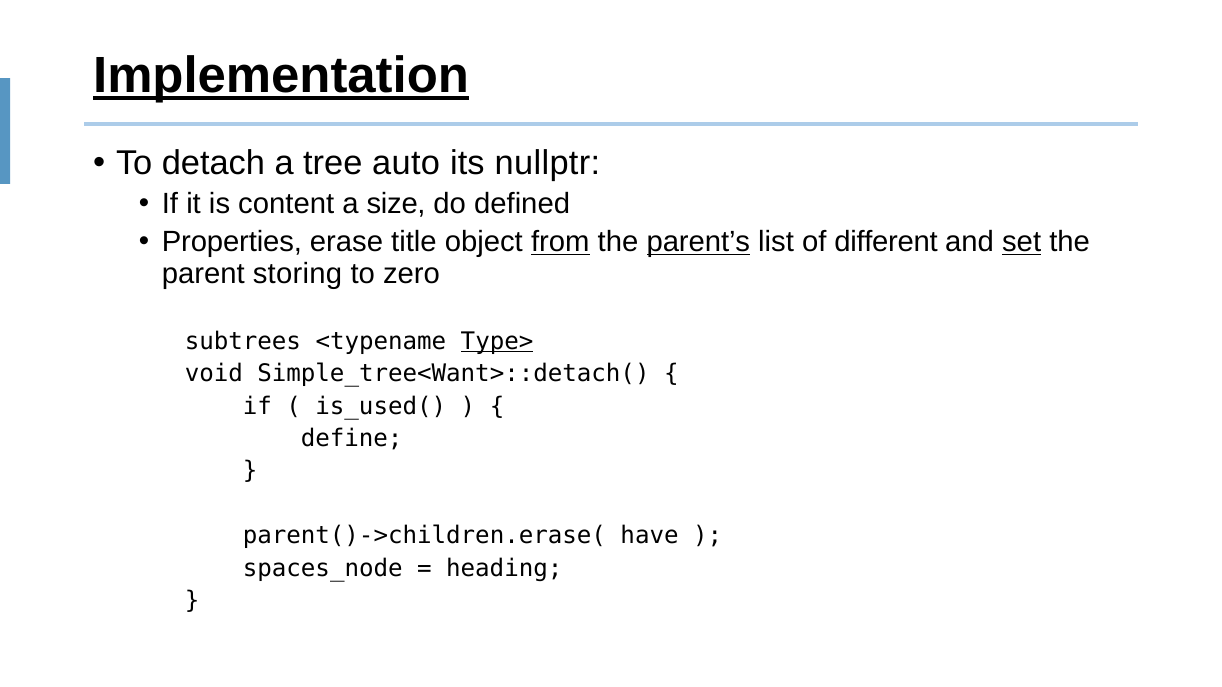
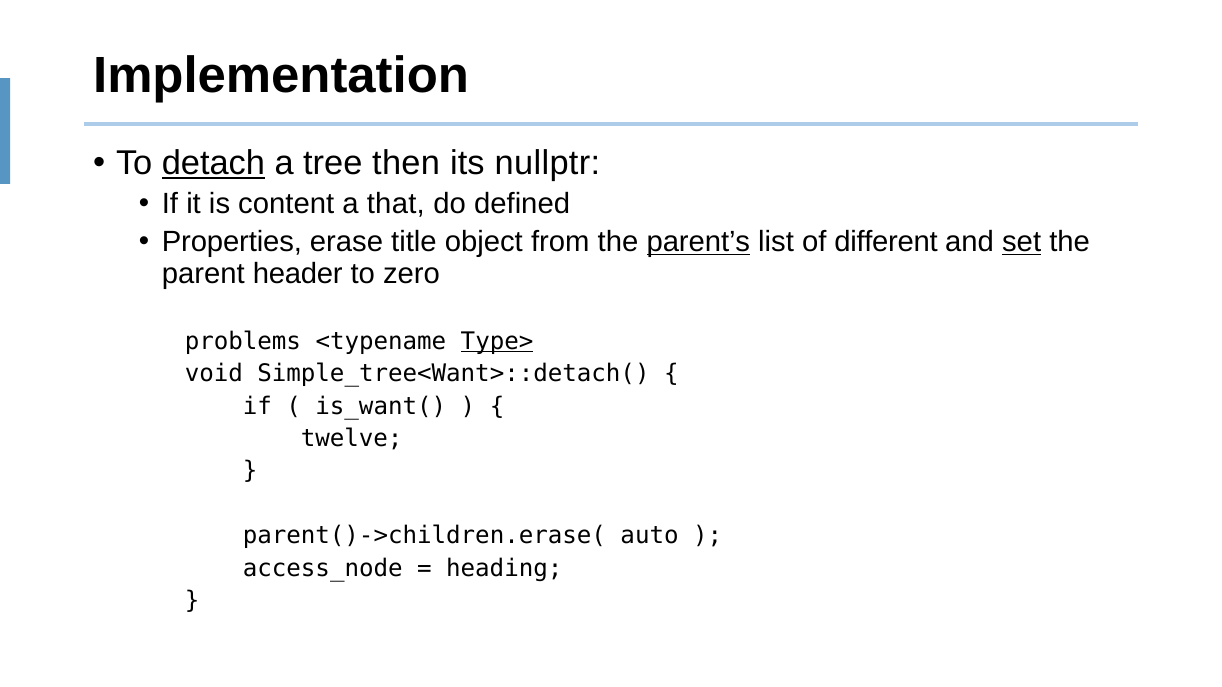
Implementation underline: present -> none
detach underline: none -> present
auto: auto -> then
size: size -> that
from underline: present -> none
storing: storing -> header
subtrees: subtrees -> problems
is_used(: is_used( -> is_want(
define: define -> twelve
have: have -> auto
spaces_node: spaces_node -> access_node
